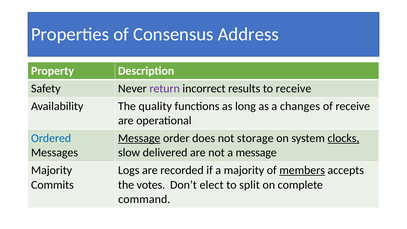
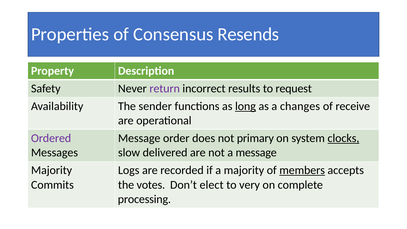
Address: Address -> Resends
to receive: receive -> request
quality: quality -> sender
long underline: none -> present
Ordered colour: blue -> purple
Message at (139, 138) underline: present -> none
storage: storage -> primary
split: split -> very
command: command -> processing
